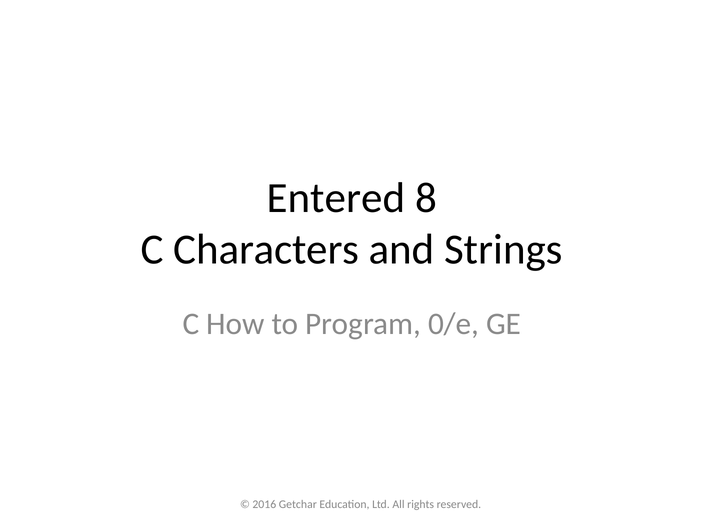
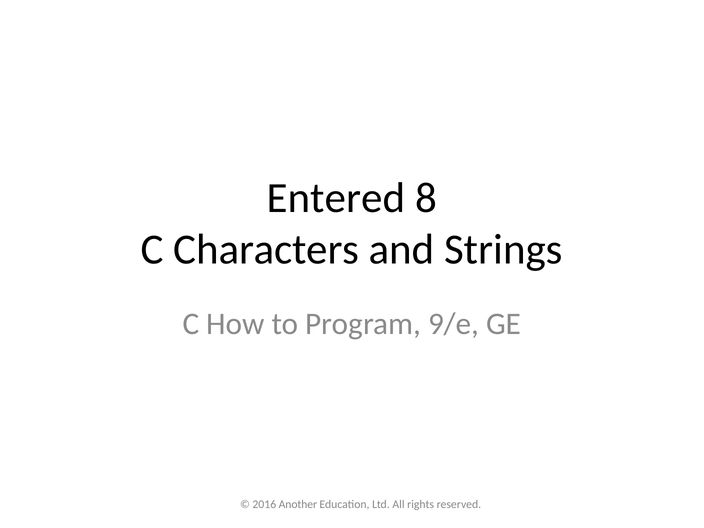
0/e: 0/e -> 9/e
Getchar: Getchar -> Another
